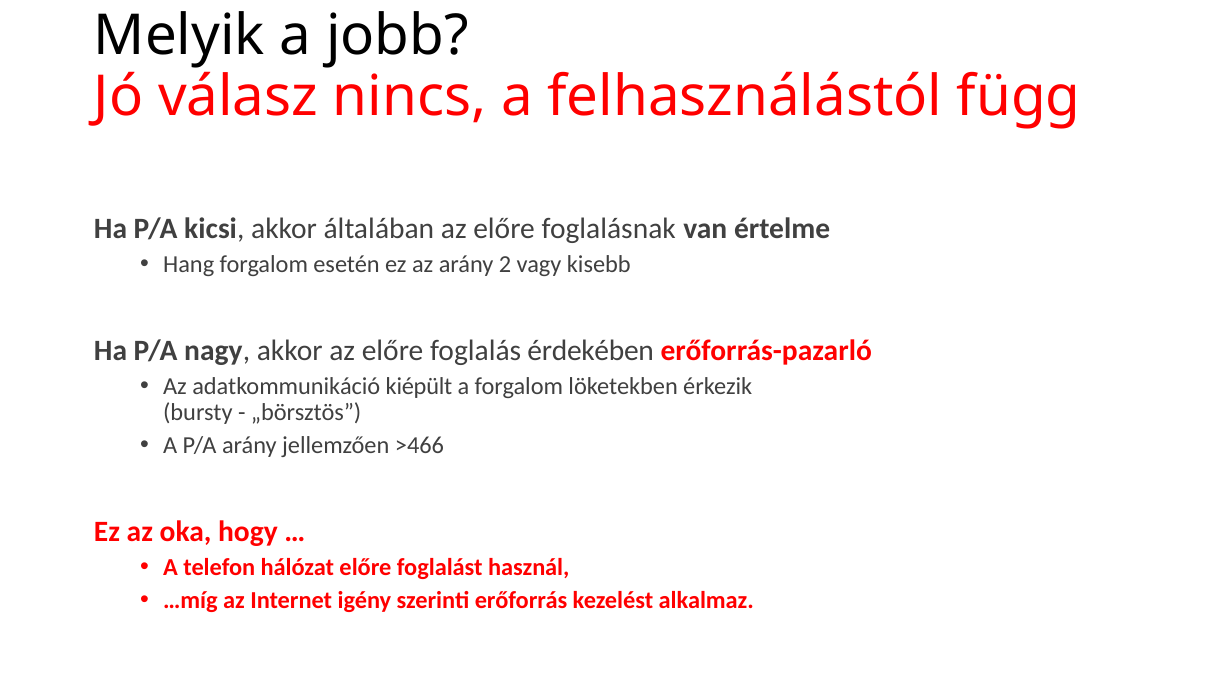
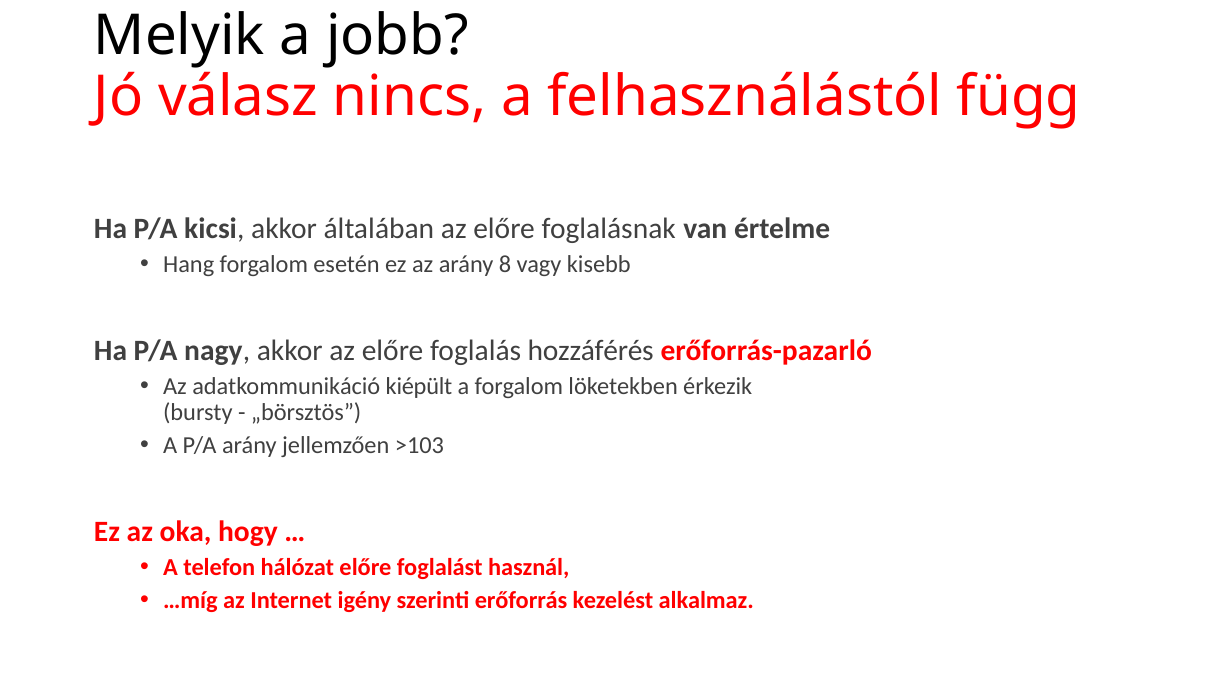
2: 2 -> 8
érdekében: érdekében -> hozzáférés
>466: >466 -> >103
